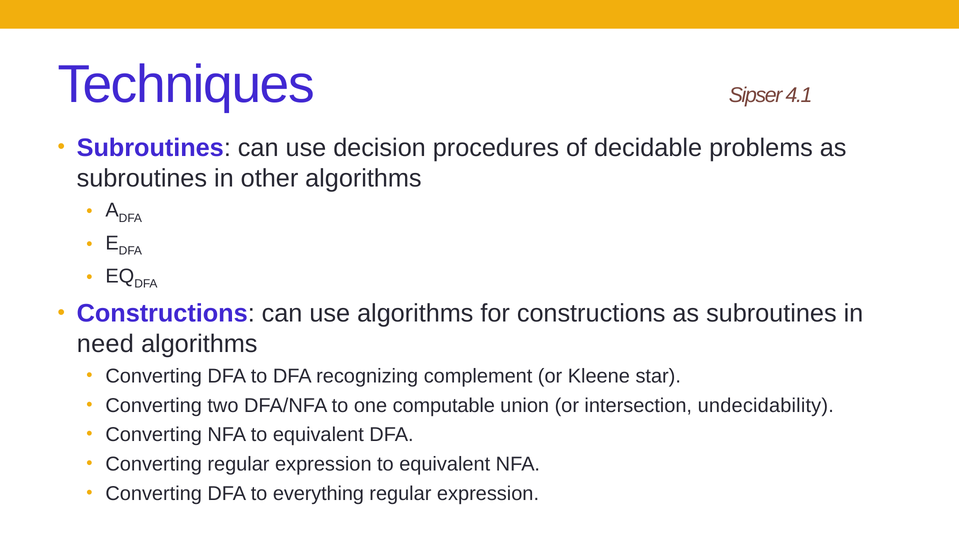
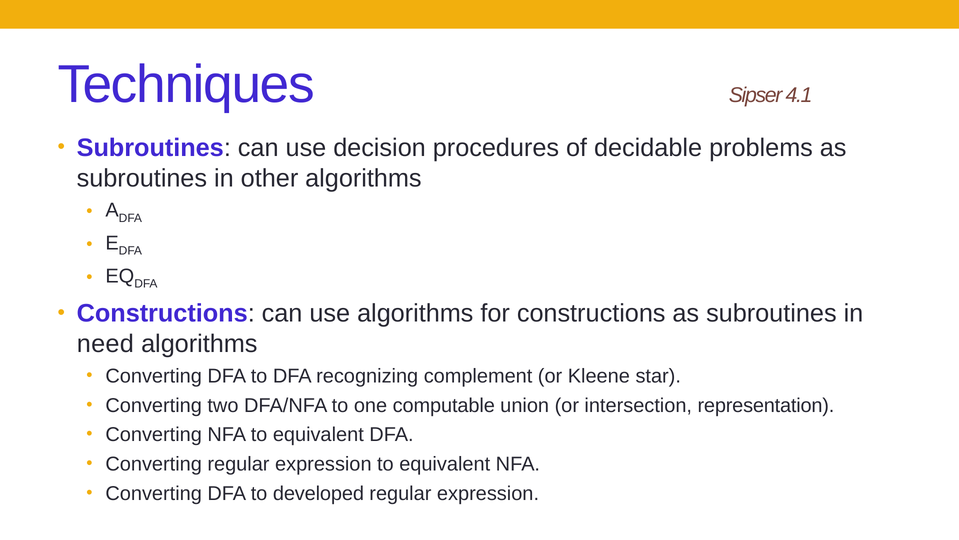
undecidability: undecidability -> representation
everything: everything -> developed
